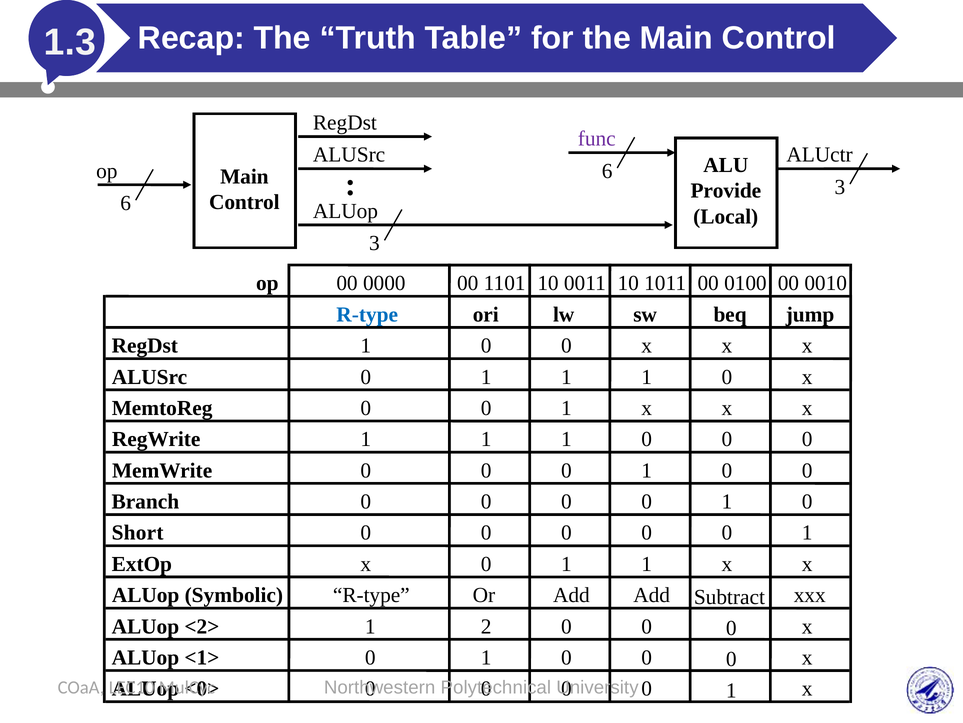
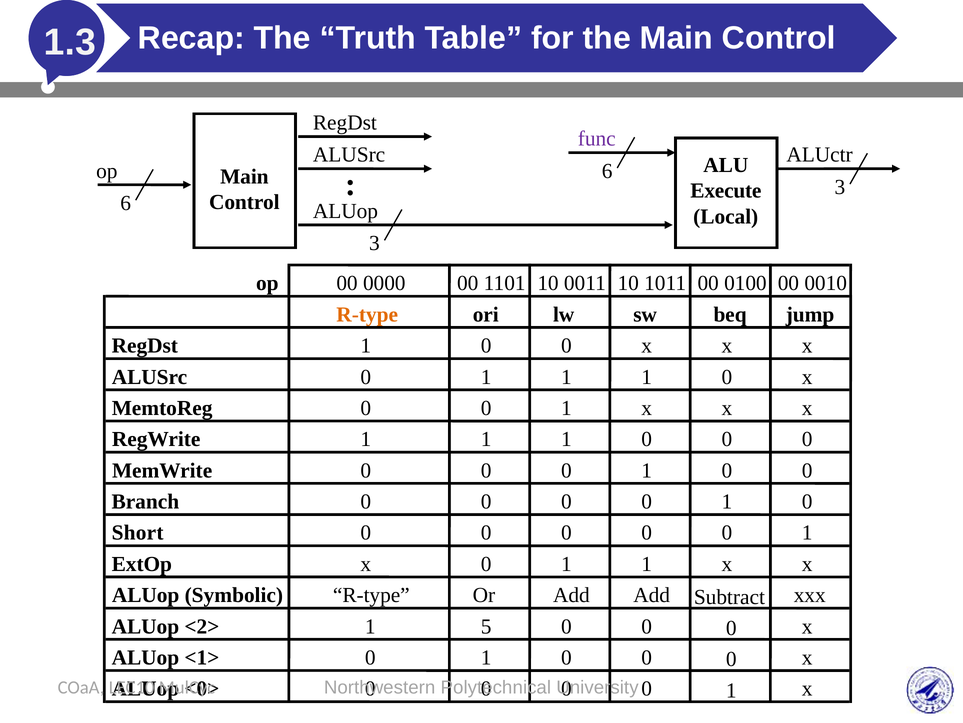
Provide: Provide -> Execute
R-type at (367, 314) colour: blue -> orange
2: 2 -> 5
